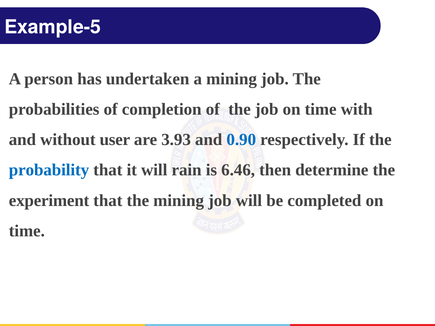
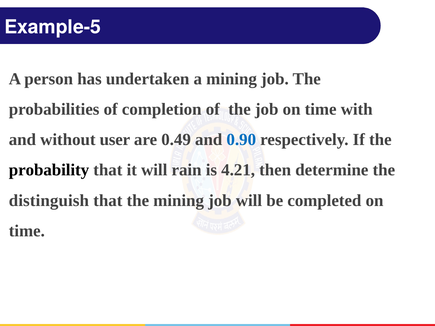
3.93: 3.93 -> 0.49
probability colour: blue -> black
6.46: 6.46 -> 4.21
experiment: experiment -> distinguish
